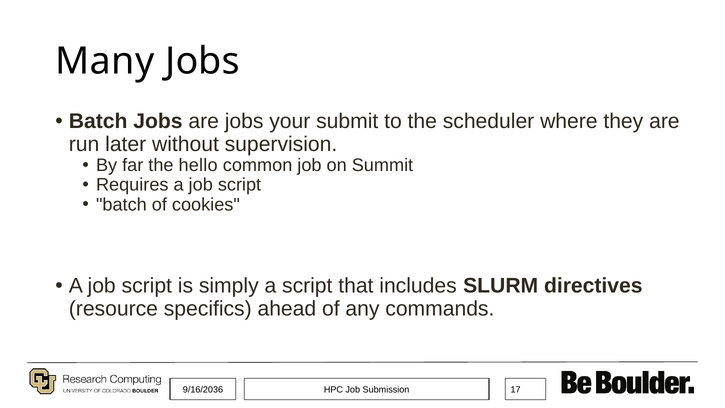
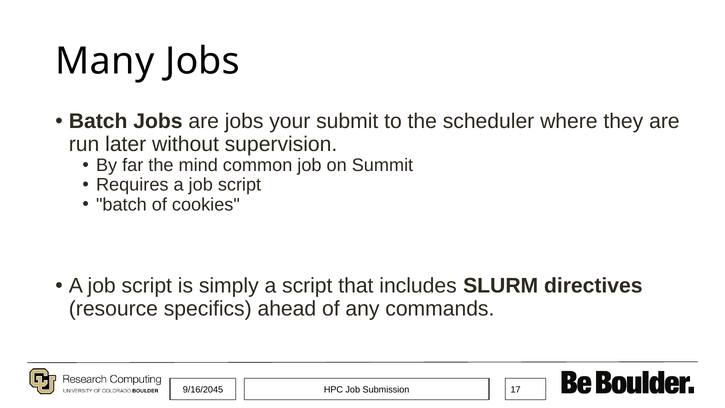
hello: hello -> mind
9/16/2036: 9/16/2036 -> 9/16/2045
